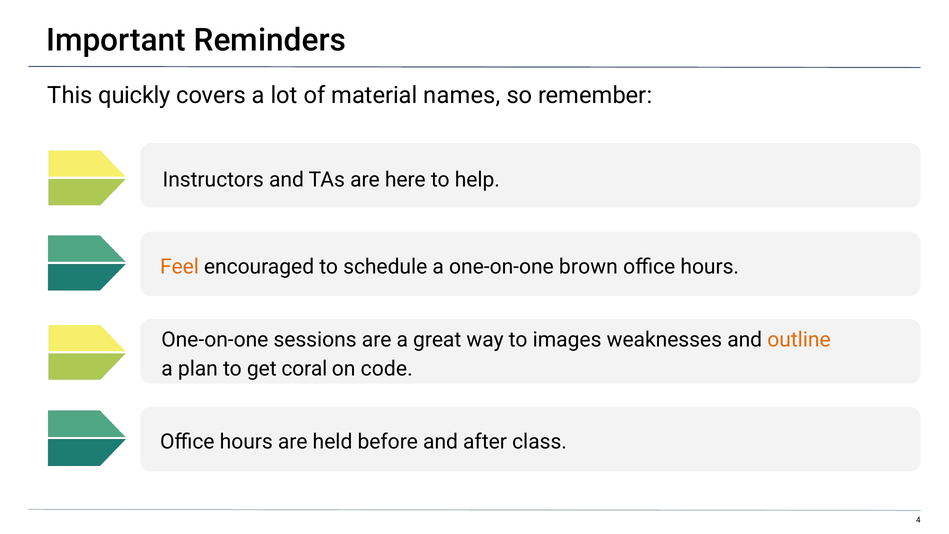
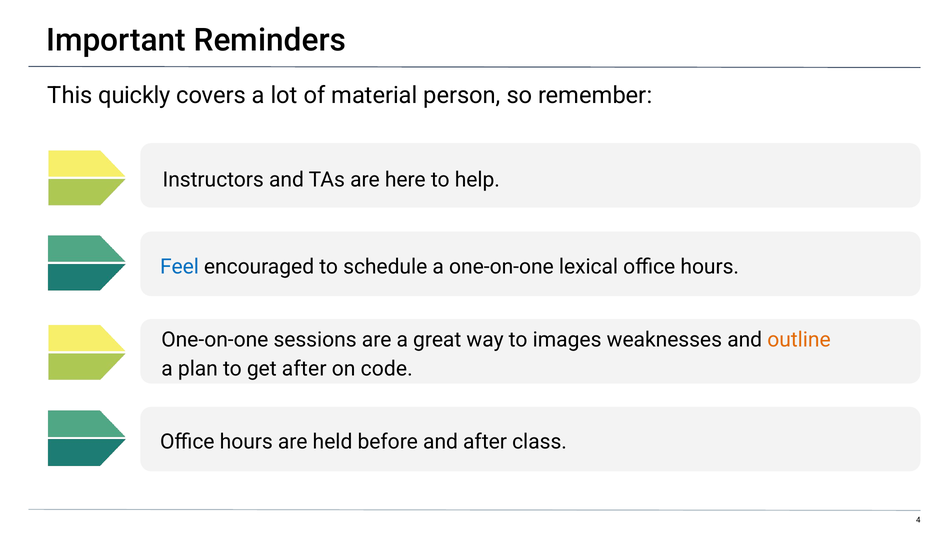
names: names -> person
Feel colour: orange -> blue
brown: brown -> lexical
get coral: coral -> after
